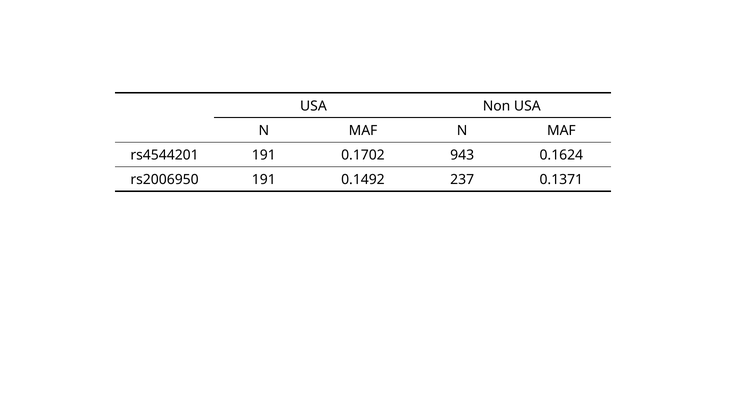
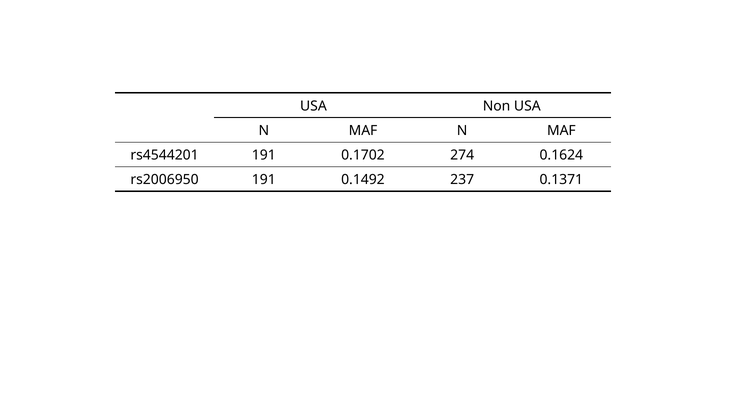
943: 943 -> 274
